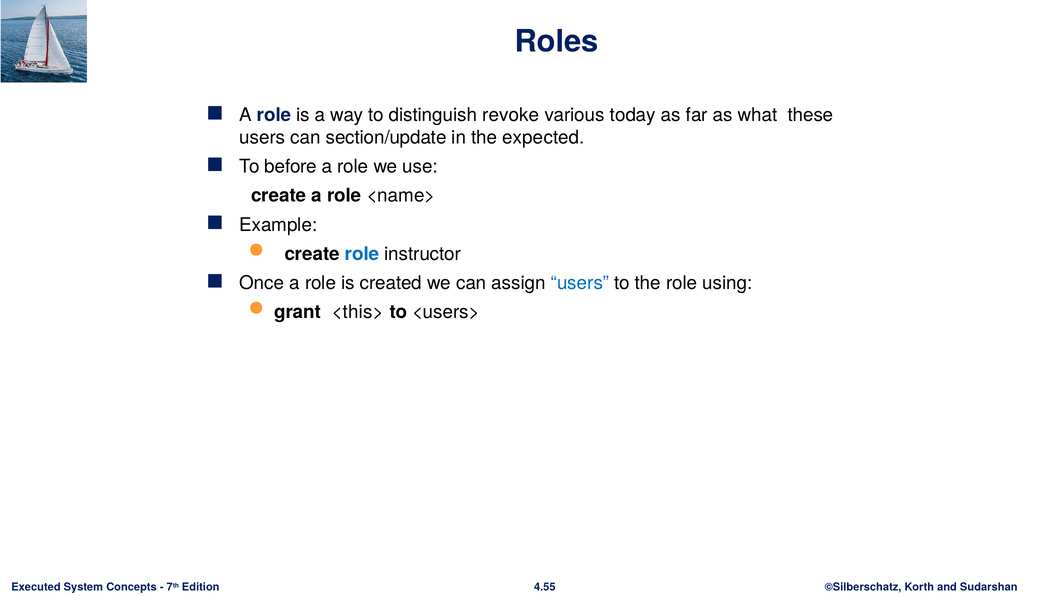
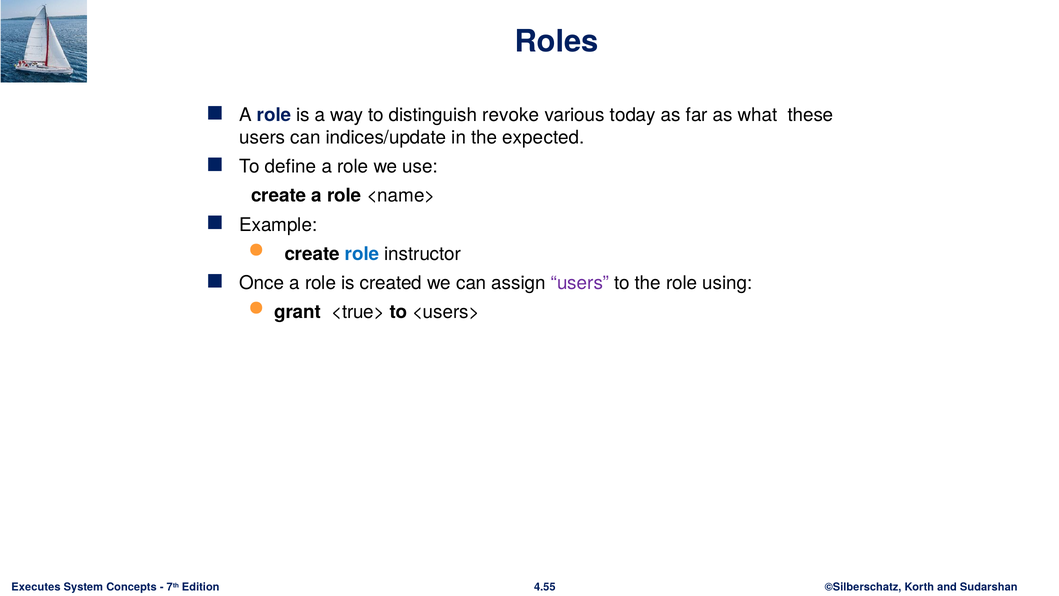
section/update: section/update -> indices/update
before: before -> define
users at (580, 283) colour: blue -> purple
<this>: <this> -> <true>
Executed: Executed -> Executes
